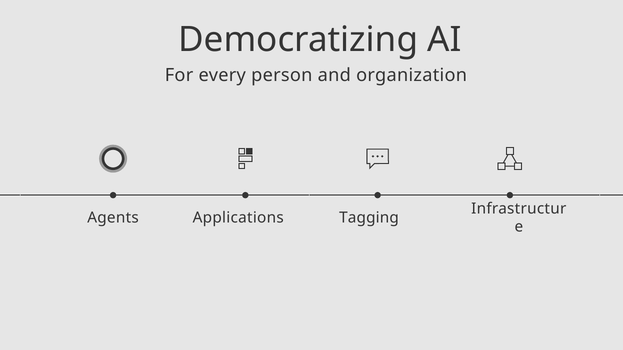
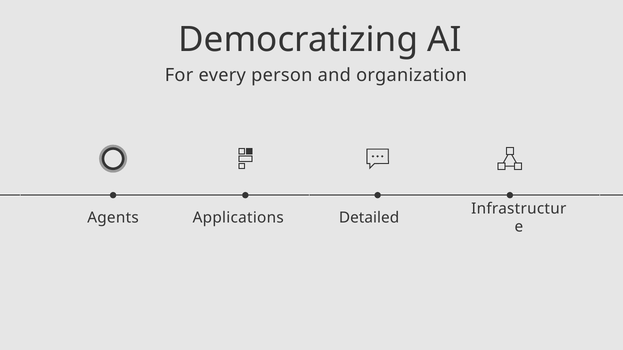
Tagging: Tagging -> Detailed
